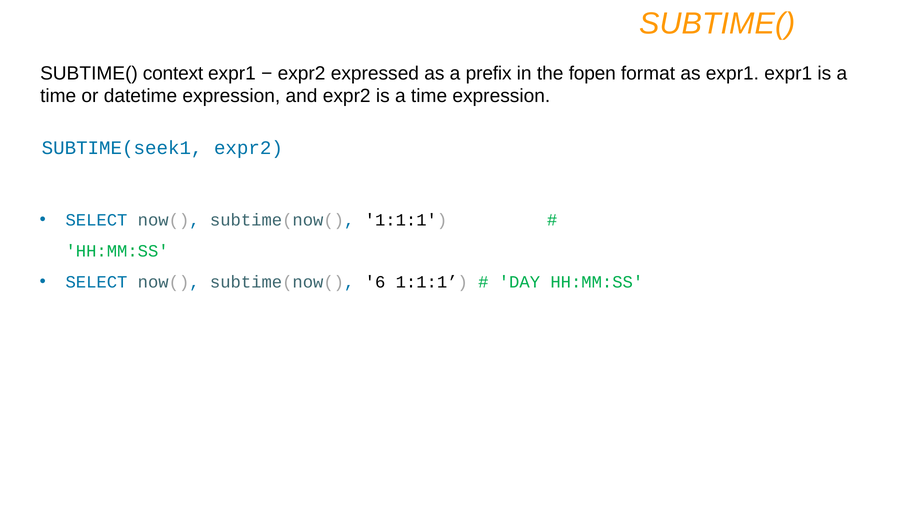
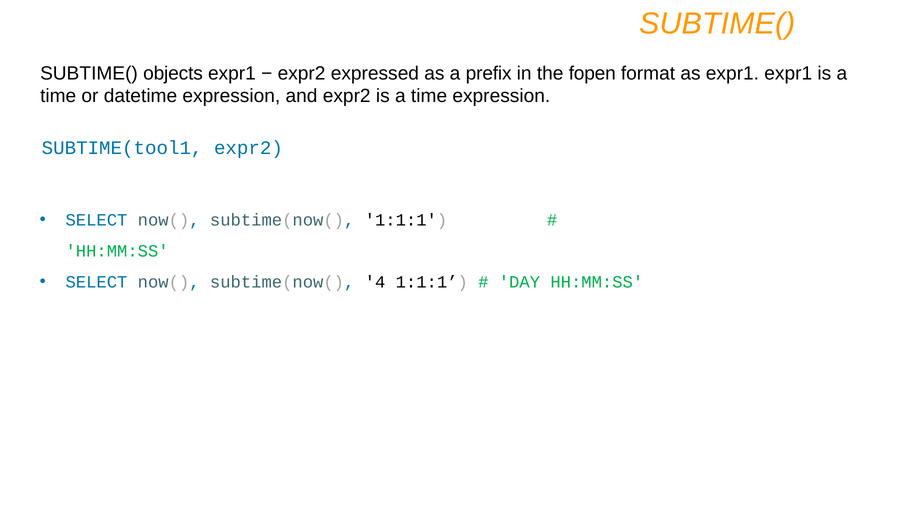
context: context -> objects
SUBTIME(seek1: SUBTIME(seek1 -> SUBTIME(tool1
6: 6 -> 4
